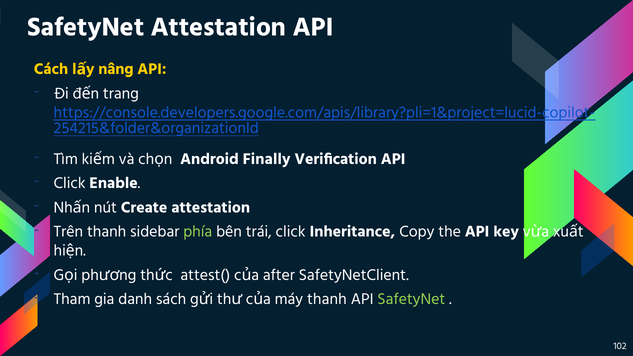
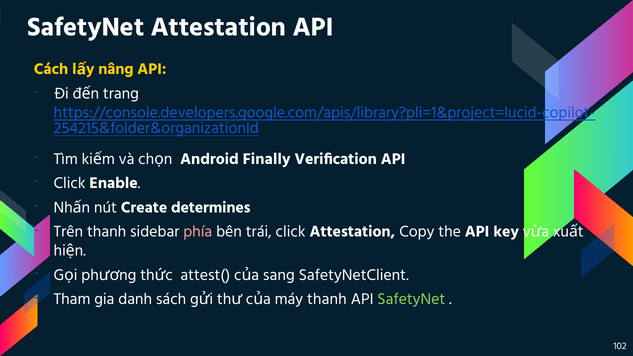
Create attestation: attestation -> determines
phía colour: light green -> pink
click Inheritance: Inheritance -> Attestation
after: after -> sang
